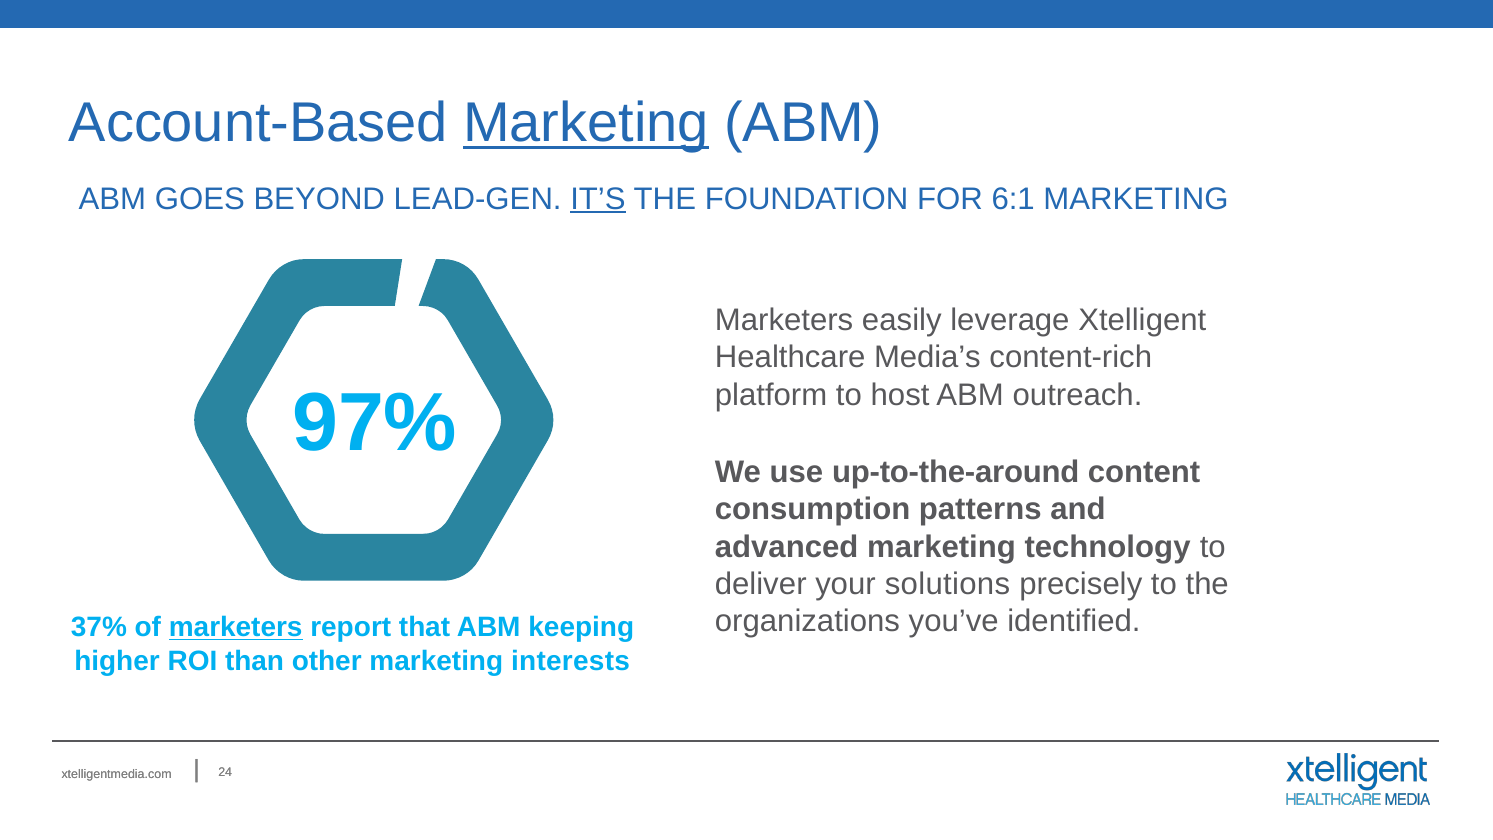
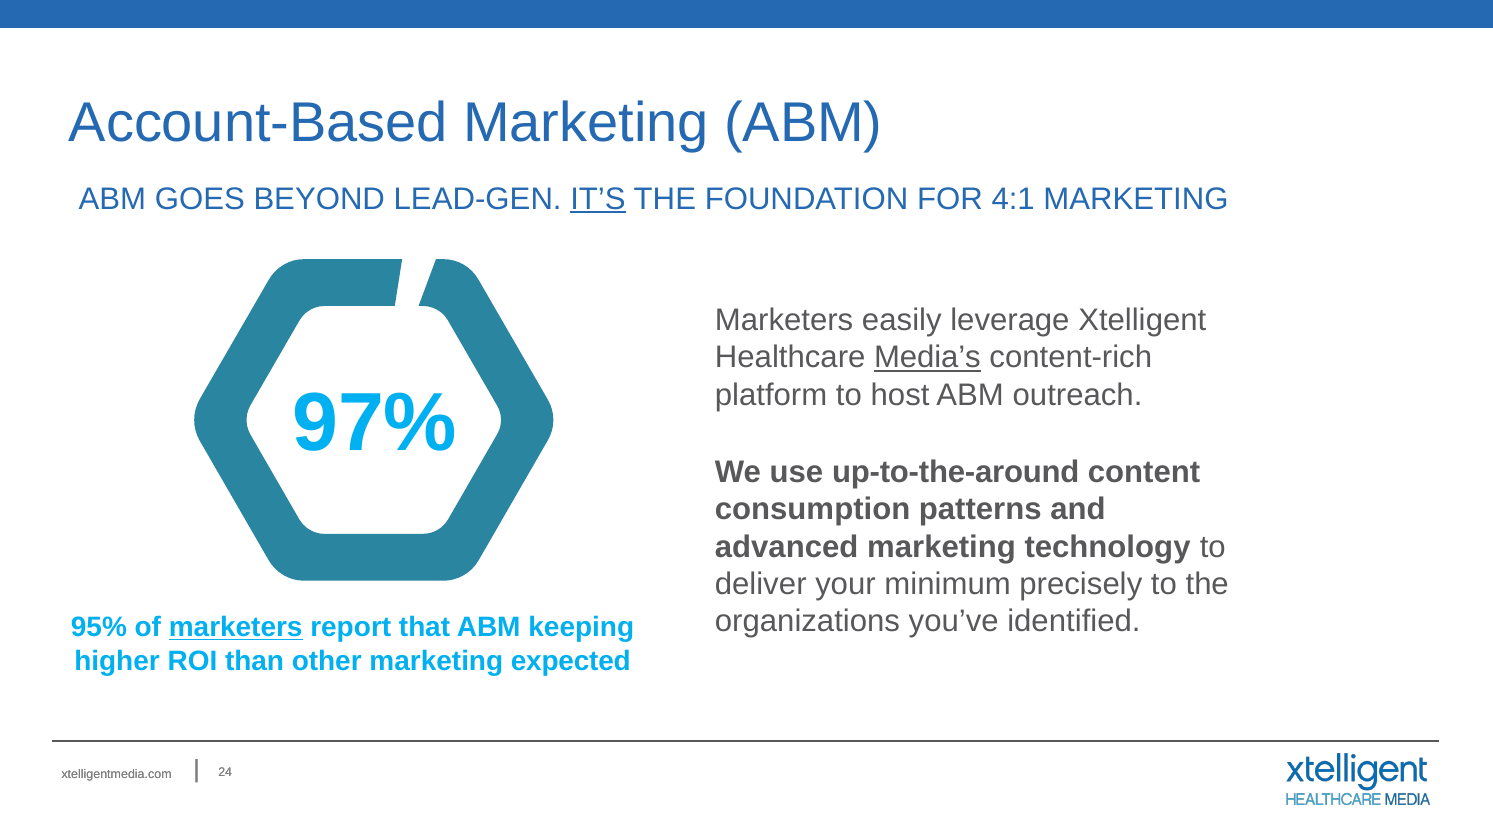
Marketing at (586, 123) underline: present -> none
6:1: 6:1 -> 4:1
Media’s underline: none -> present
solutions: solutions -> minimum
37%: 37% -> 95%
interests: interests -> expected
